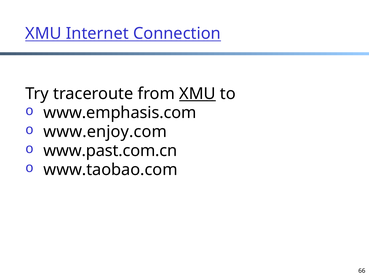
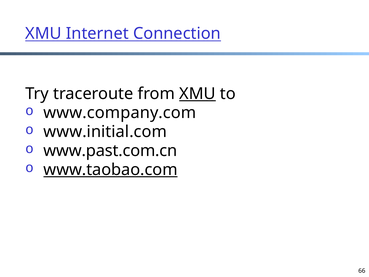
www.emphasis.com: www.emphasis.com -> www.company.com
www.enjoy.com: www.enjoy.com -> www.initial.com
www.taobao.com underline: none -> present
